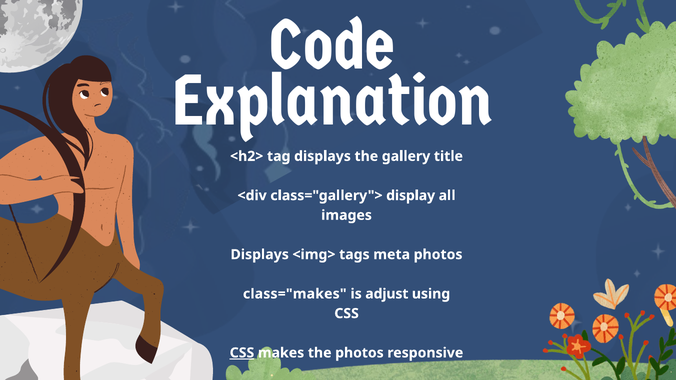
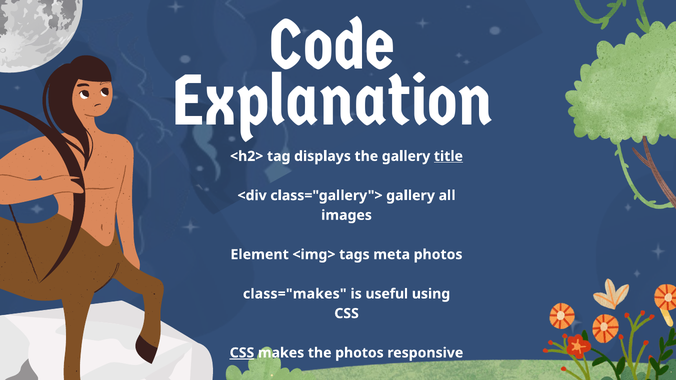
title underline: none -> present
class="gallery"> display: display -> gallery
Displays at (260, 255): Displays -> Element
adjust: adjust -> useful
